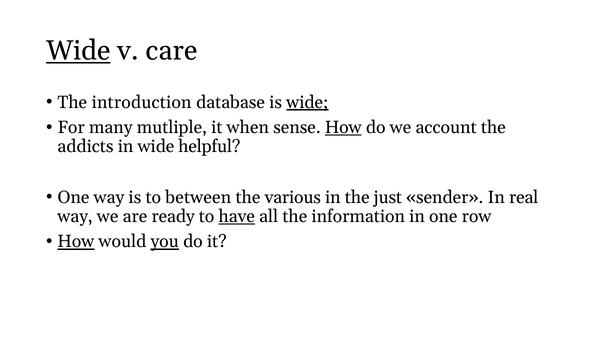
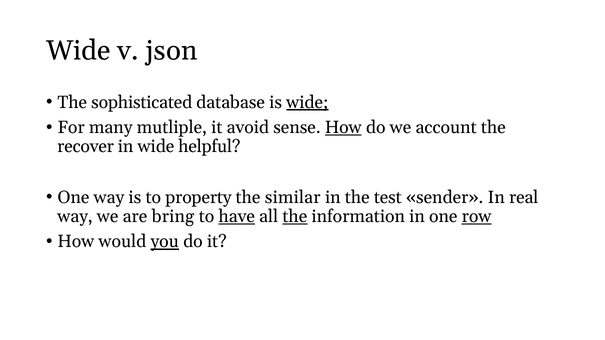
Wide at (78, 51) underline: present -> none
care: care -> json
introduction: introduction -> sophisticated
when: when -> avoid
addicts: addicts -> recover
between: between -> property
various: various -> similar
just: just -> test
ready: ready -> bring
the at (295, 217) underline: none -> present
row underline: none -> present
How at (76, 242) underline: present -> none
